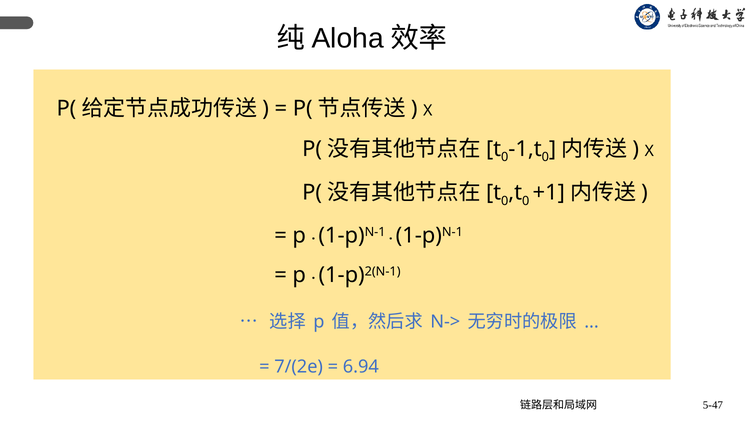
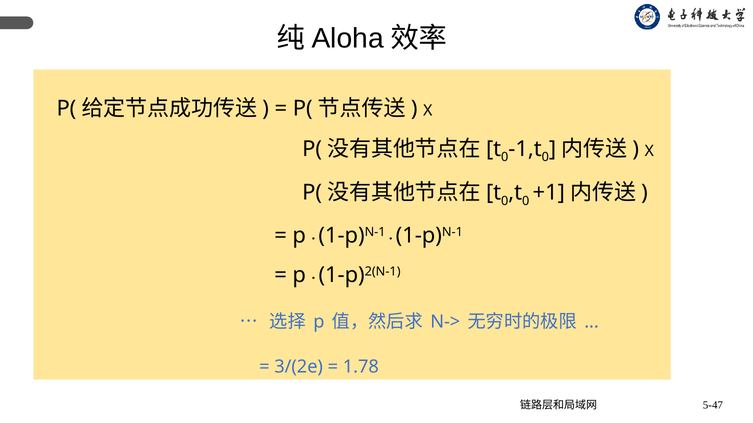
7/(2e: 7/(2e -> 3/(2e
6.94: 6.94 -> 1.78
